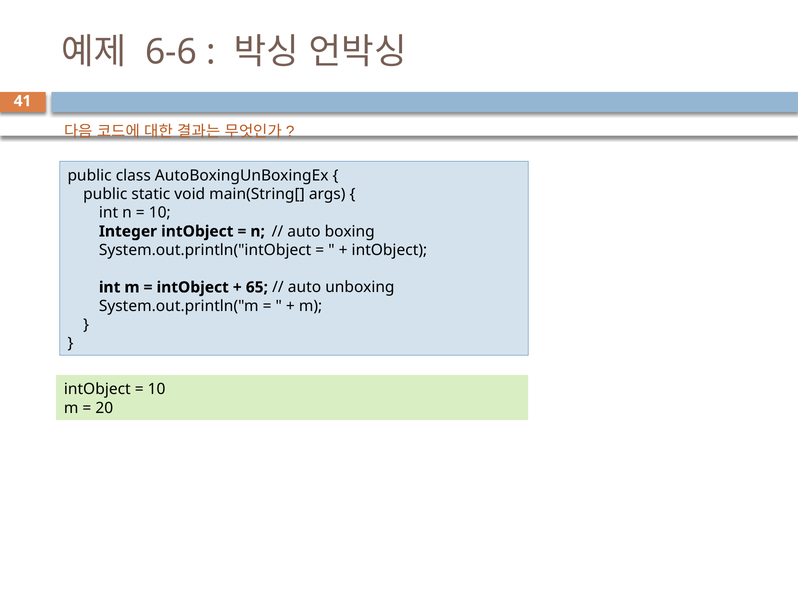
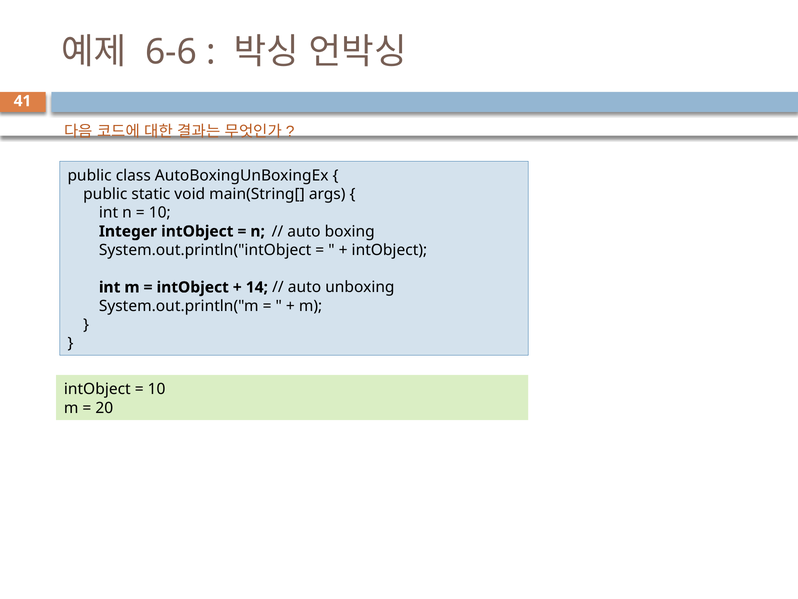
65: 65 -> 14
